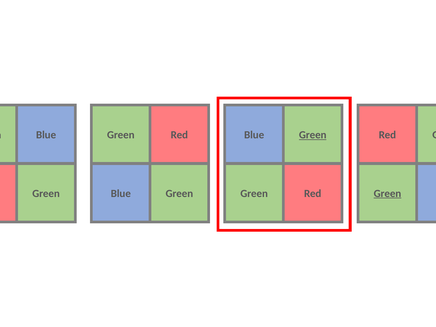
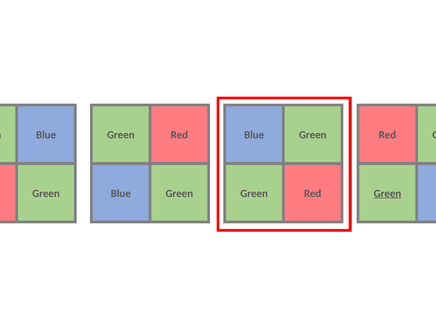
Green at (313, 135) underline: present -> none
